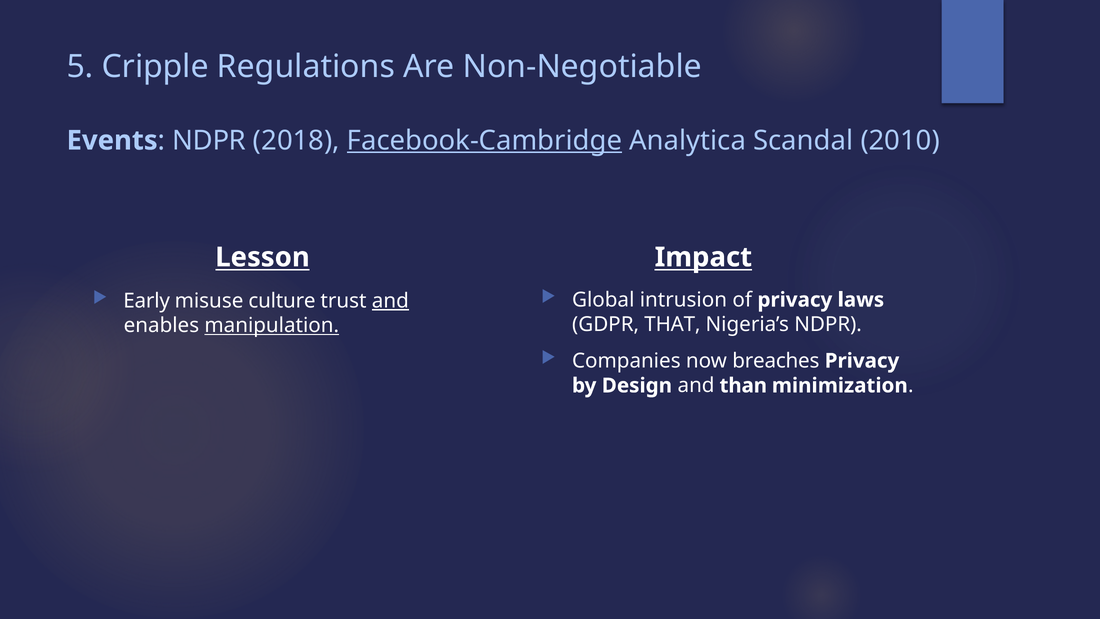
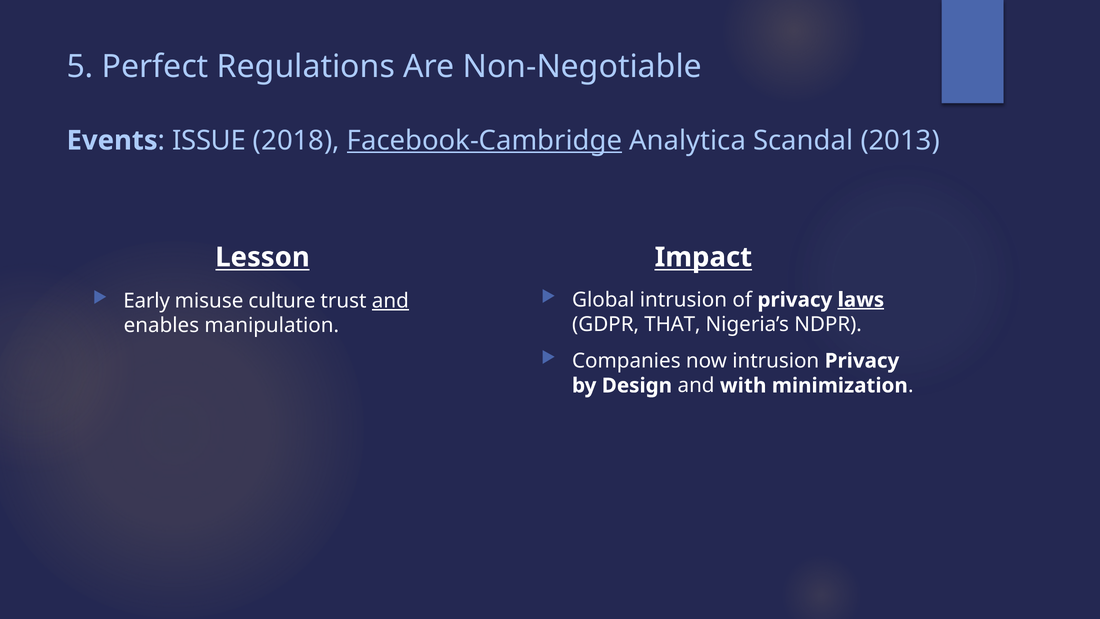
Cripple: Cripple -> Perfect
NDPR at (209, 140): NDPR -> ISSUE
2010: 2010 -> 2013
laws underline: none -> present
manipulation underline: present -> none
now breaches: breaches -> intrusion
than: than -> with
